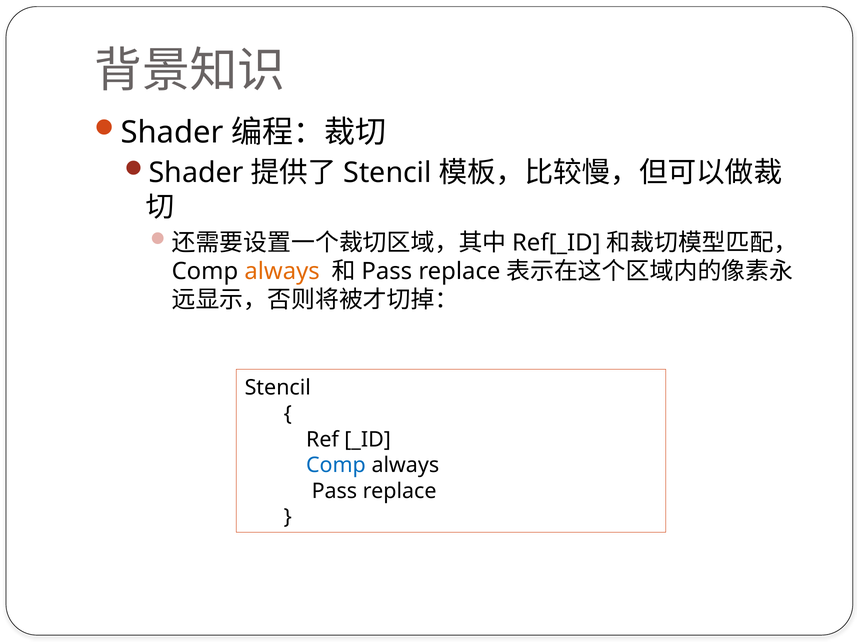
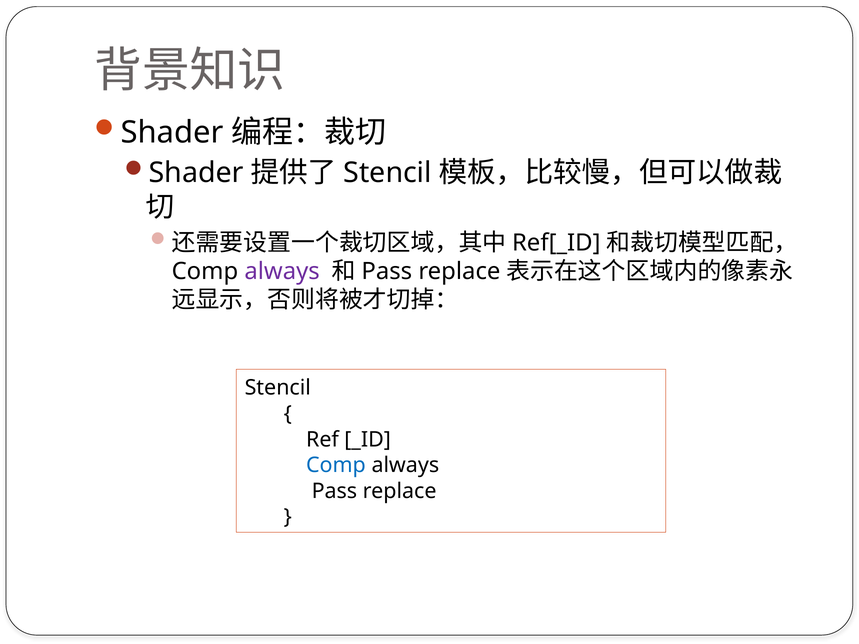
always at (282, 271) colour: orange -> purple
